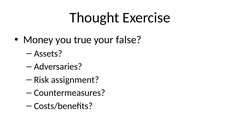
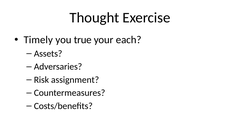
Money: Money -> Timely
false: false -> each
